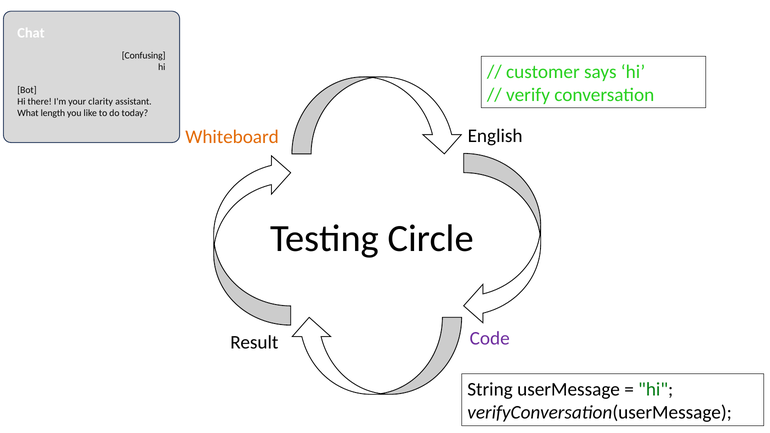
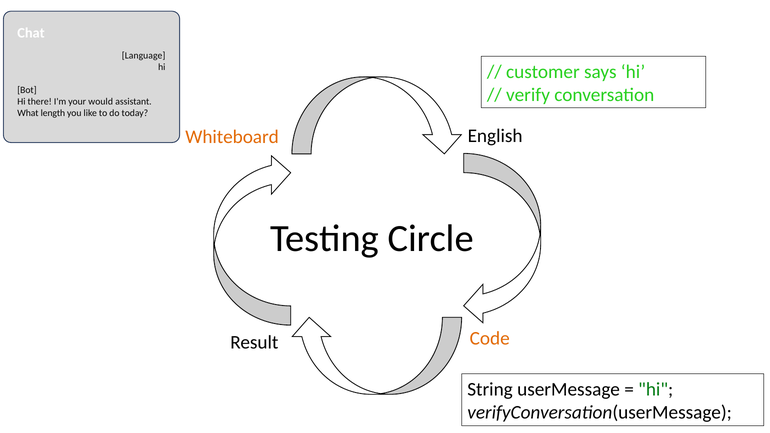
Confusing: Confusing -> Language
clarity: clarity -> would
Code colour: purple -> orange
